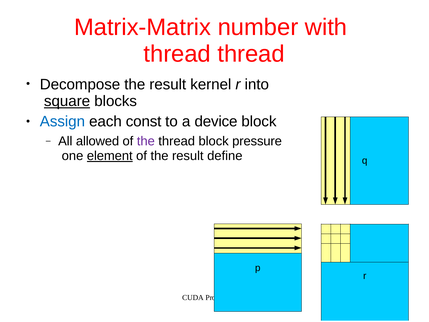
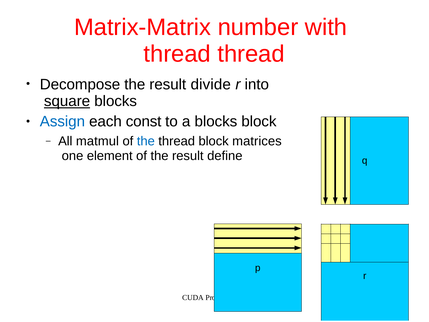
kernel: kernel -> divide
a device: device -> blocks
allowed: allowed -> matmul
the at (146, 141) colour: purple -> blue
pressure: pressure -> matrices
element underline: present -> none
